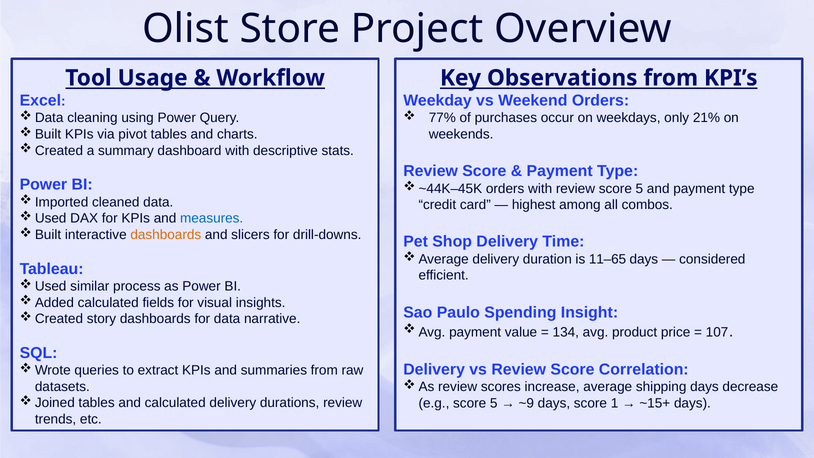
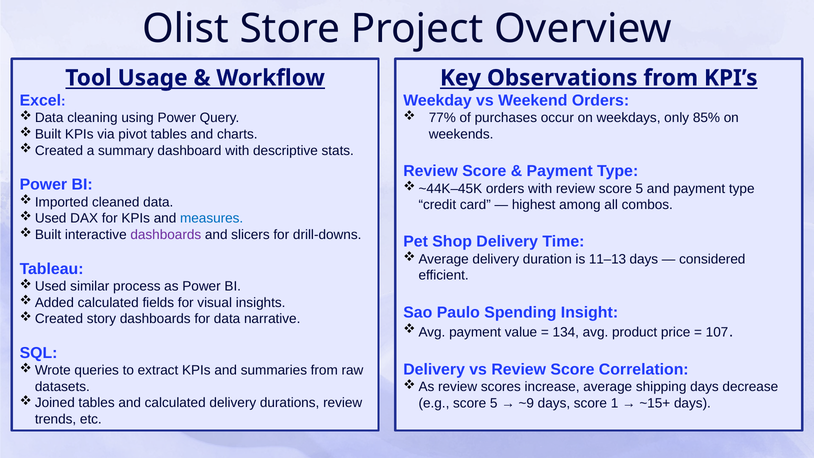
21%: 21% -> 85%
dashboards at (166, 235) colour: orange -> purple
11–65: 11–65 -> 11–13
